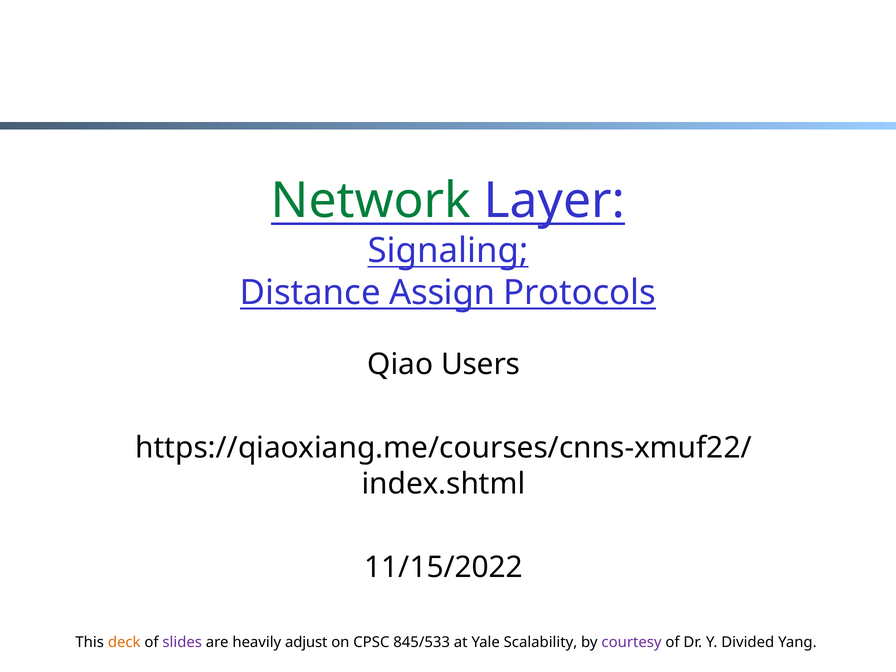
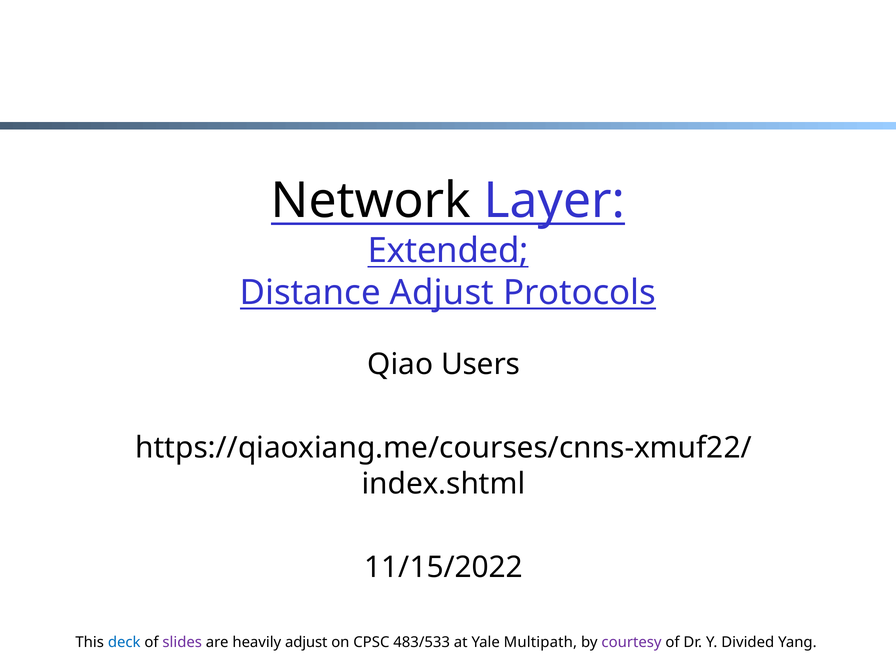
Network colour: green -> black
Signaling: Signaling -> Extended
Distance Assign: Assign -> Adjust
deck colour: orange -> blue
845/533: 845/533 -> 483/533
Scalability: Scalability -> Multipath
